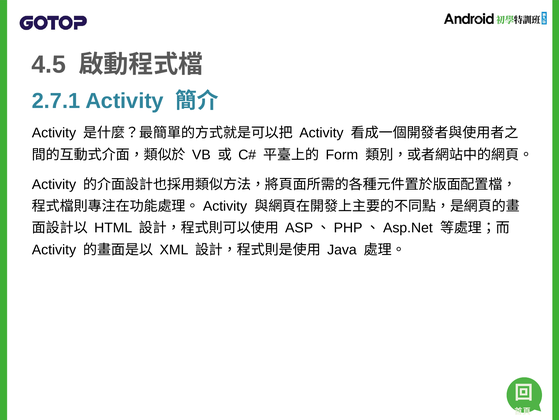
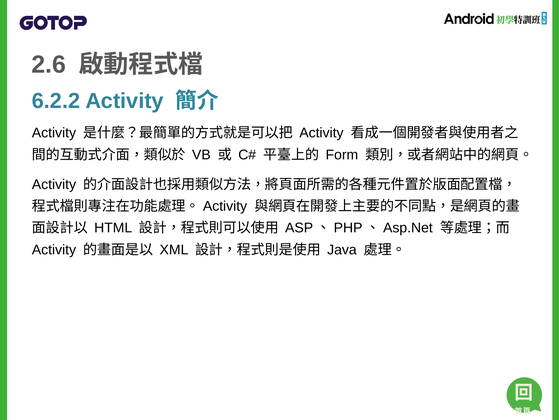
4.5: 4.5 -> 2.6
2.7.1: 2.7.1 -> 6.2.2
